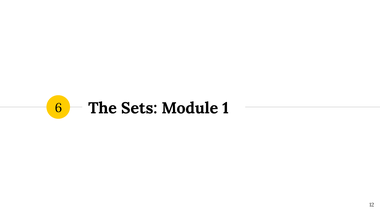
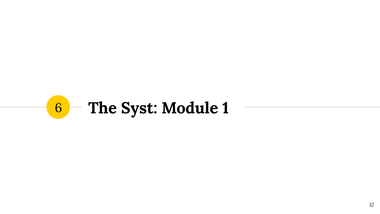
Sets: Sets -> Syst
